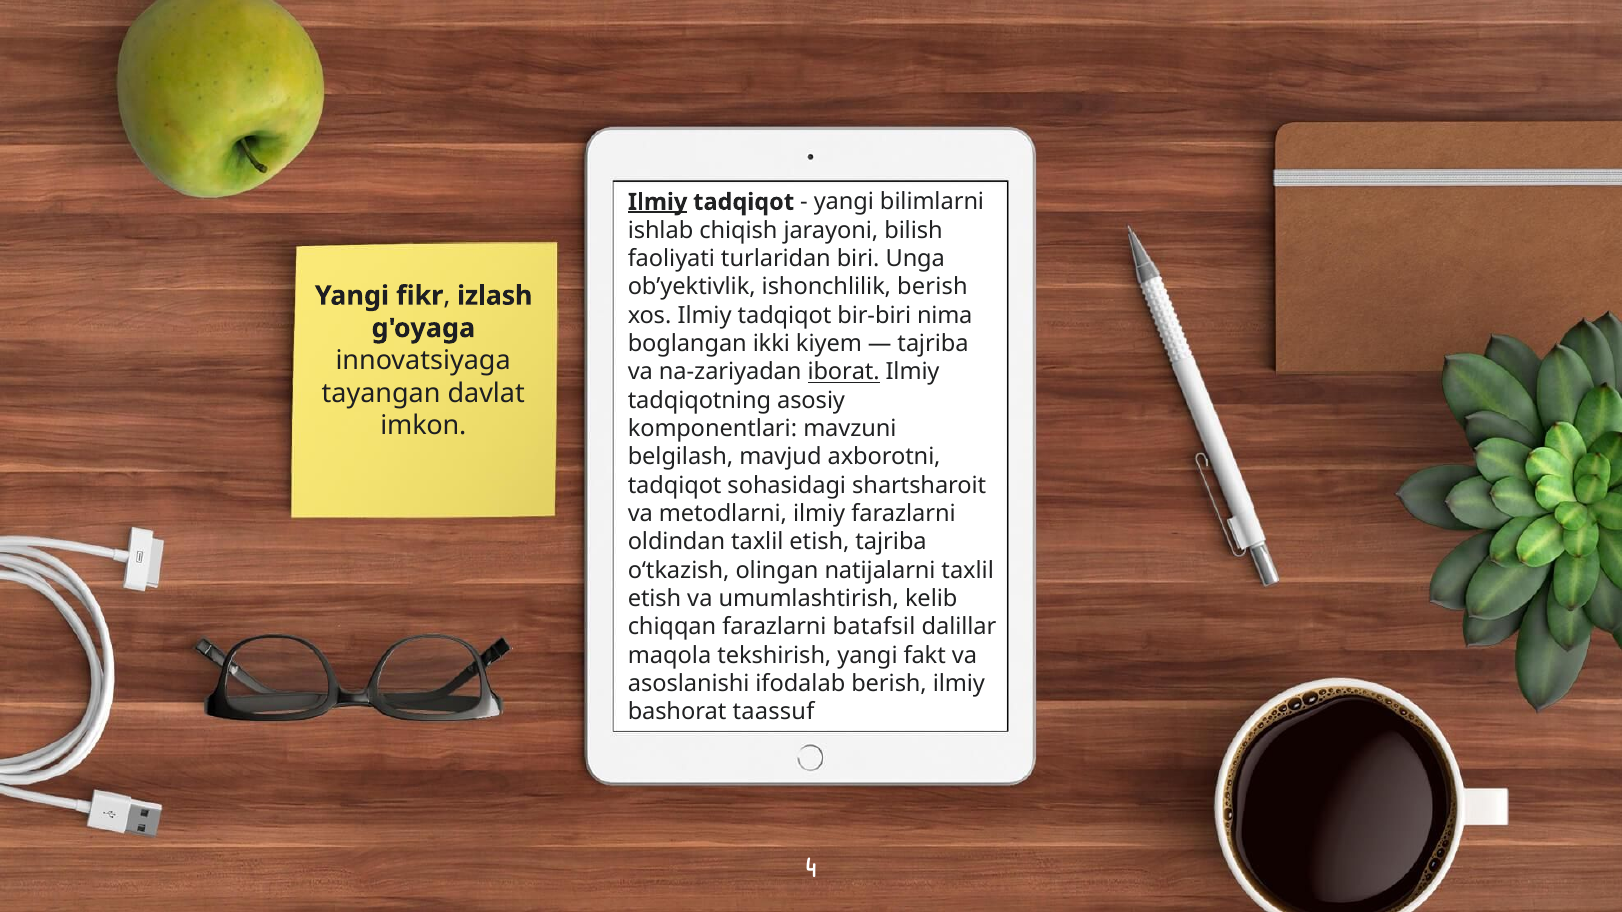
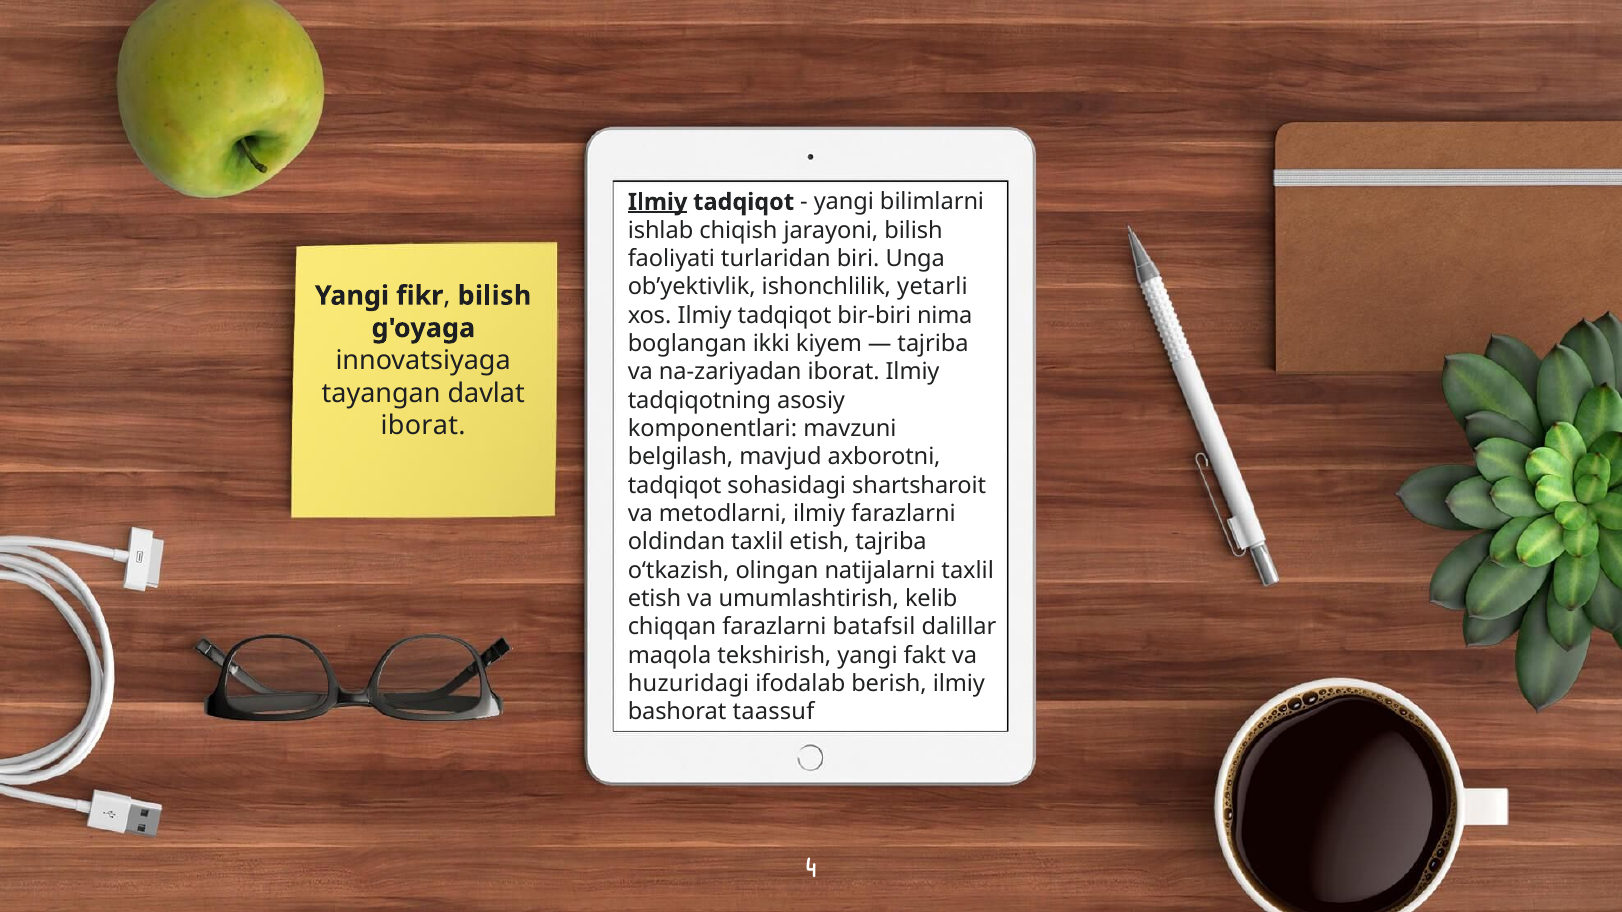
ishonchlilik berish: berish -> yetarli
fikr izlash: izlash -> bilish
iborat at (844, 372) underline: present -> none
imkоn at (423, 426): imkоn -> iborat
asoslanishi: asoslanishi -> huzuridagi
